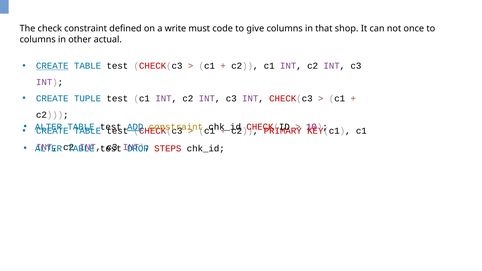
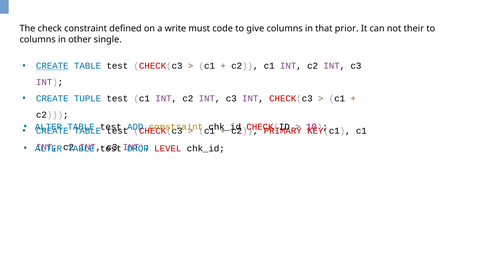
shop: shop -> prior
once: once -> their
actual: actual -> single
ADD underline: present -> none
STEPS: STEPS -> LEVEL
